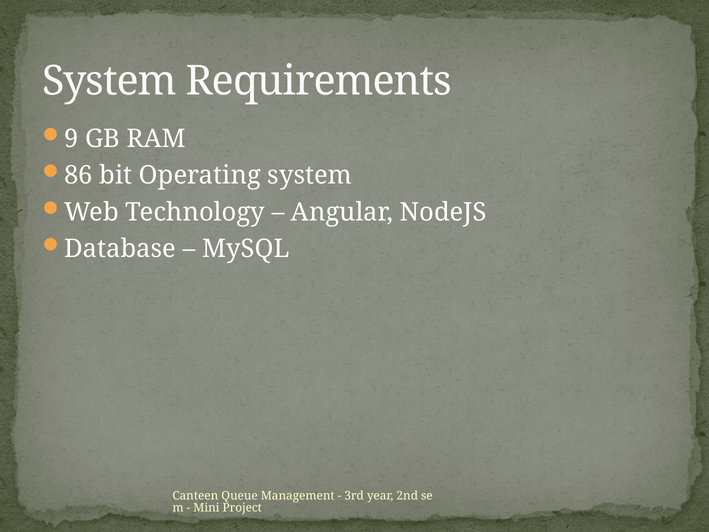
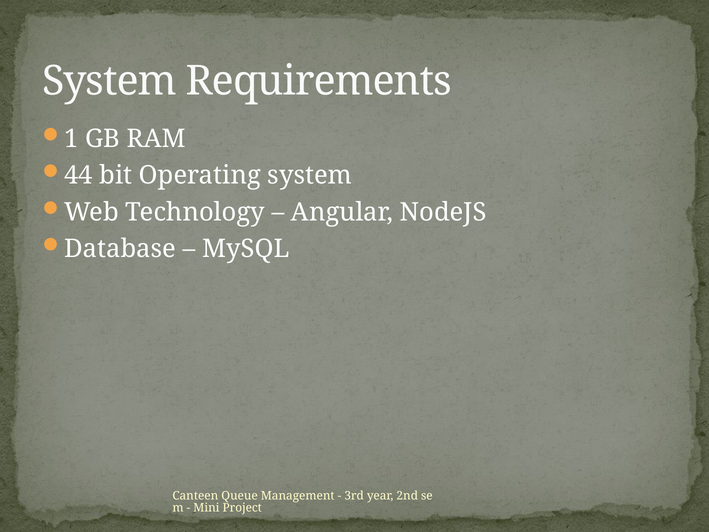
9: 9 -> 1
86: 86 -> 44
